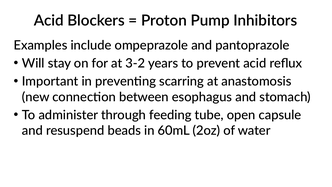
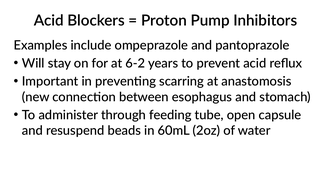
3-2: 3-2 -> 6-2
